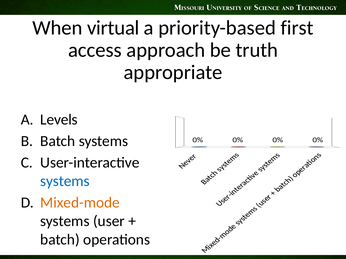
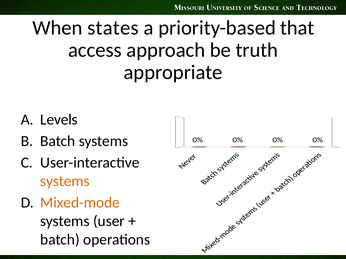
virtual: virtual -> states
first: first -> that
systems at (65, 181) colour: blue -> orange
